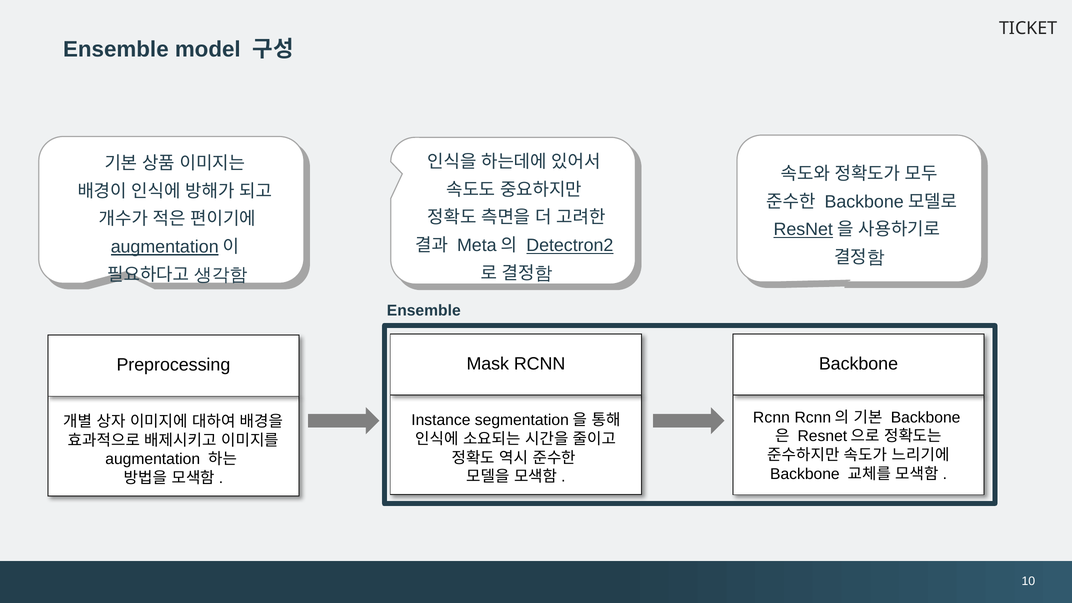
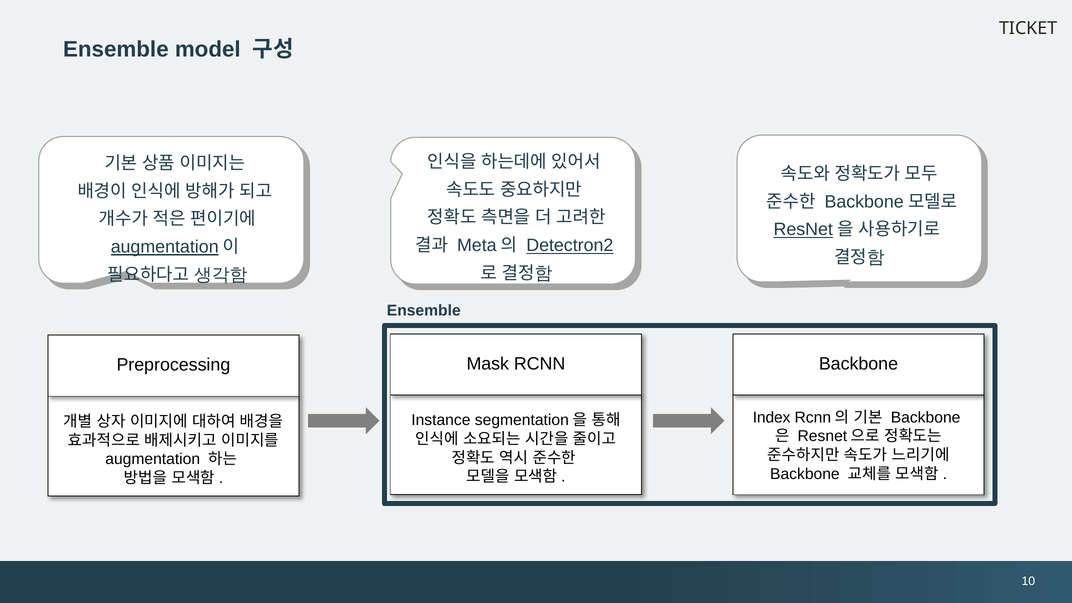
Rcnn at (771, 418): Rcnn -> Index
